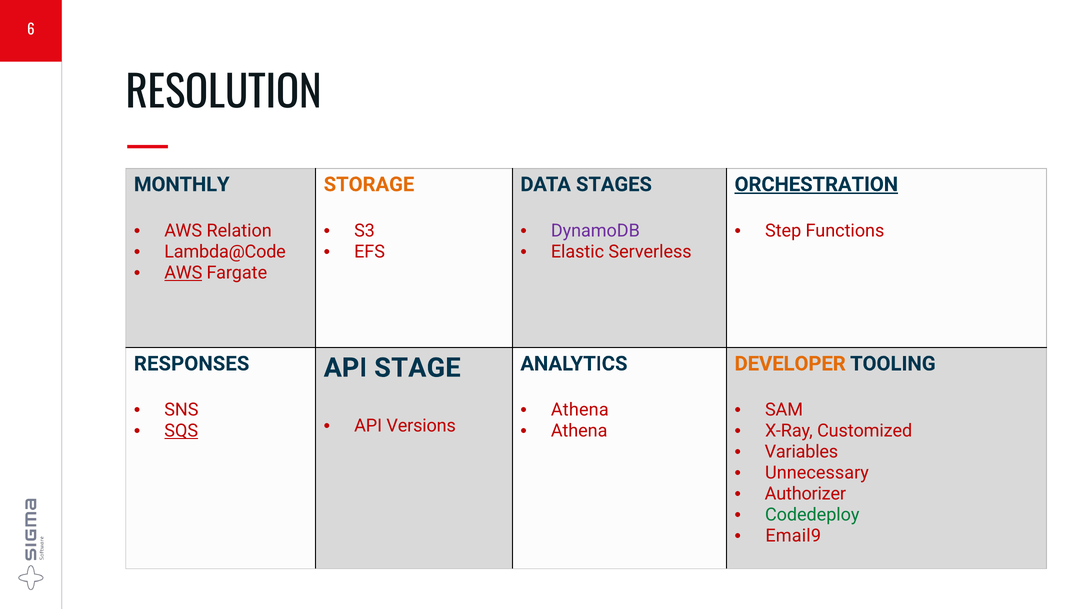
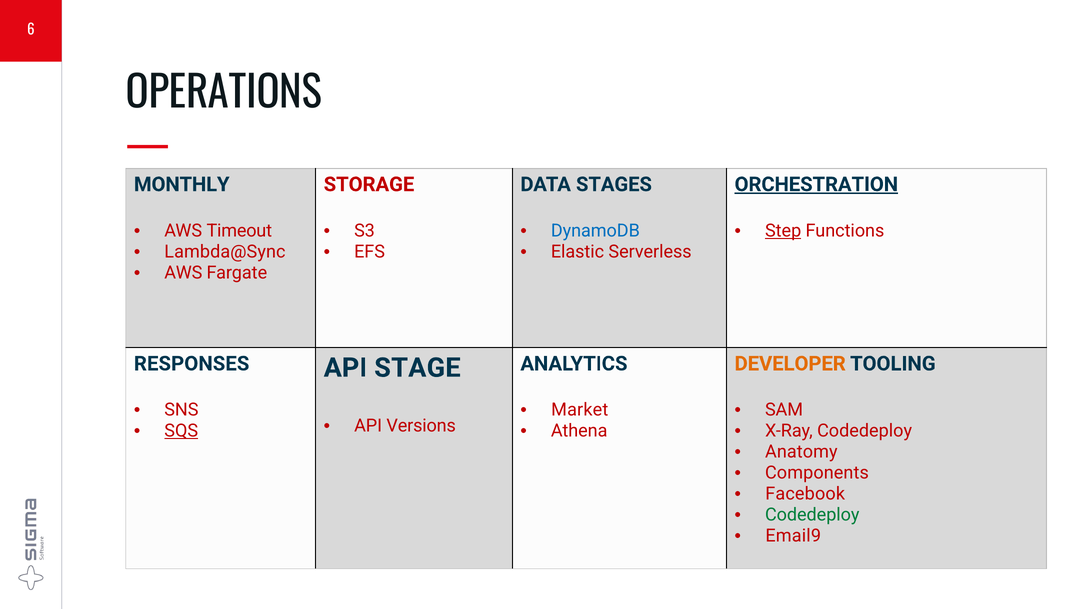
RESOLUTION: RESOLUTION -> OPERATIONS
STORAGE colour: orange -> red
Relation: Relation -> Timeout
DynamoDB colour: purple -> blue
Step underline: none -> present
Lambda@Code: Lambda@Code -> Lambda@Sync
AWS at (183, 273) underline: present -> none
Athena at (580, 410): Athena -> Market
X-Ray Customized: Customized -> Codedeploy
Variables: Variables -> Anatomy
Unnecessary: Unnecessary -> Components
Authorizer: Authorizer -> Facebook
